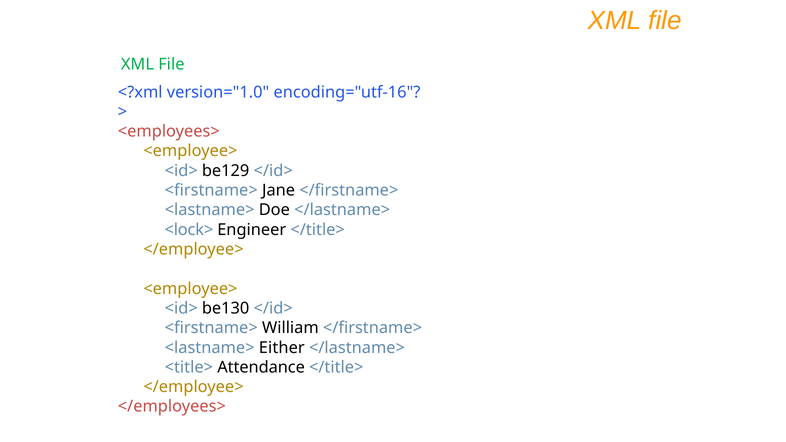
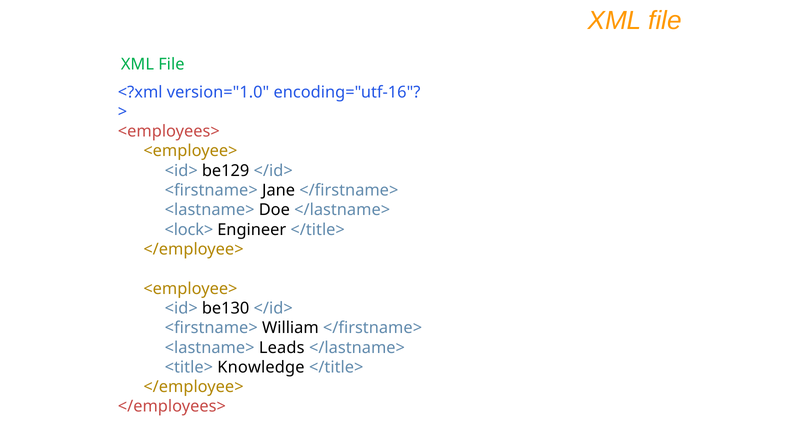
Either: Either -> Leads
Attendance: Attendance -> Knowledge
